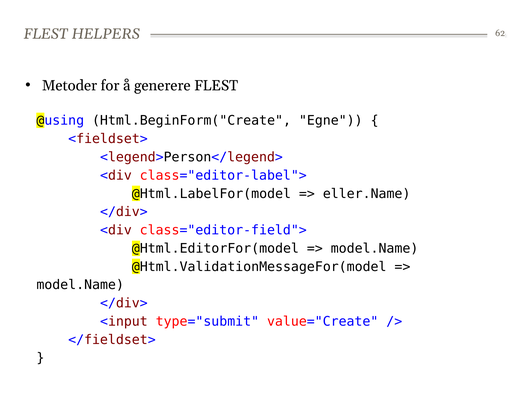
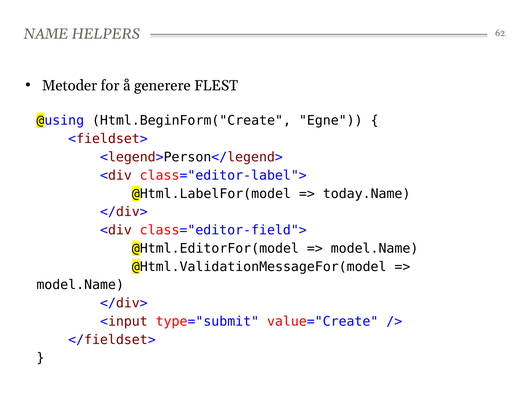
FLEST at (46, 34): FLEST -> NAME
eller.Name: eller.Name -> today.Name
